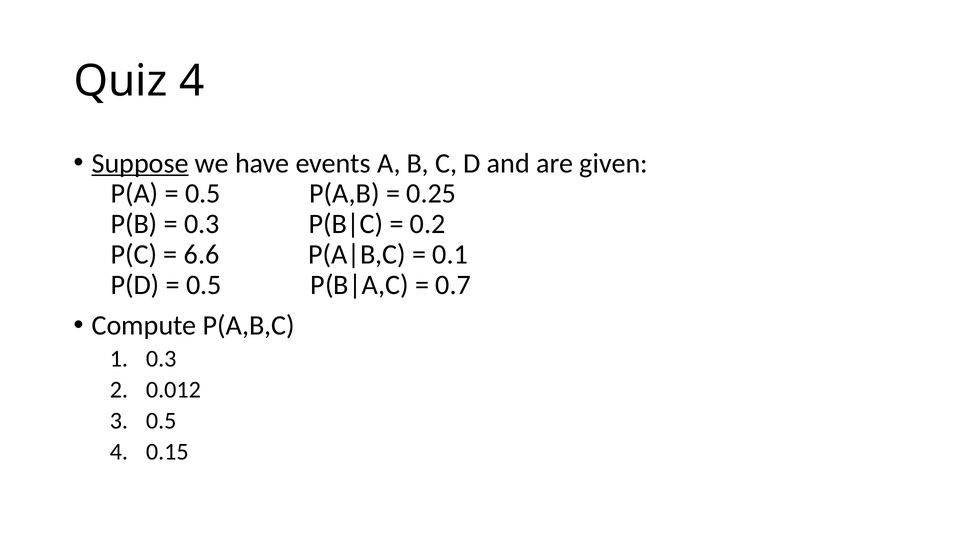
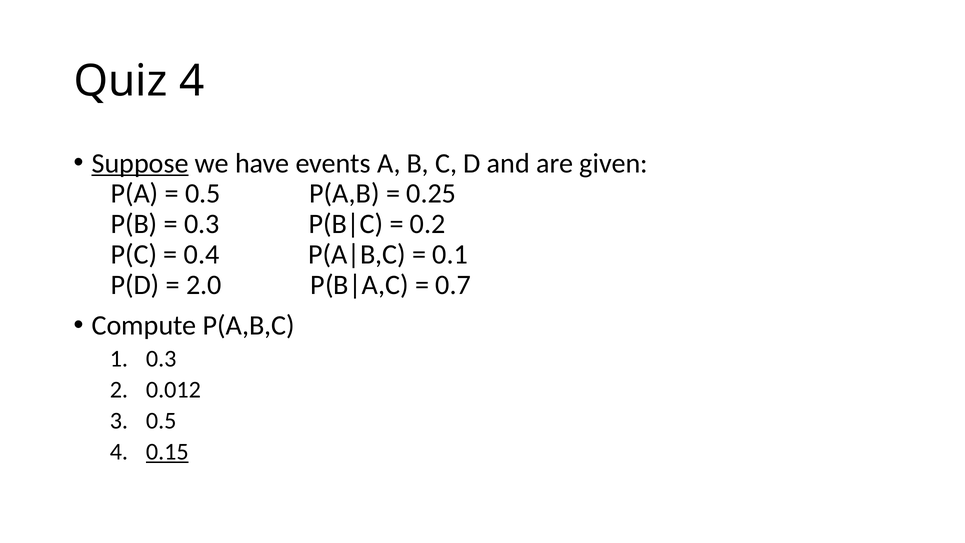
6.6: 6.6 -> 0.4
0.5 at (204, 285): 0.5 -> 2.0
0.15 underline: none -> present
